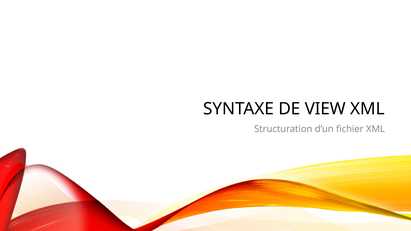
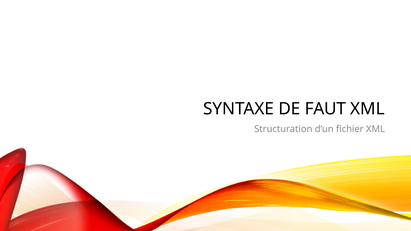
VIEW: VIEW -> FAUT
